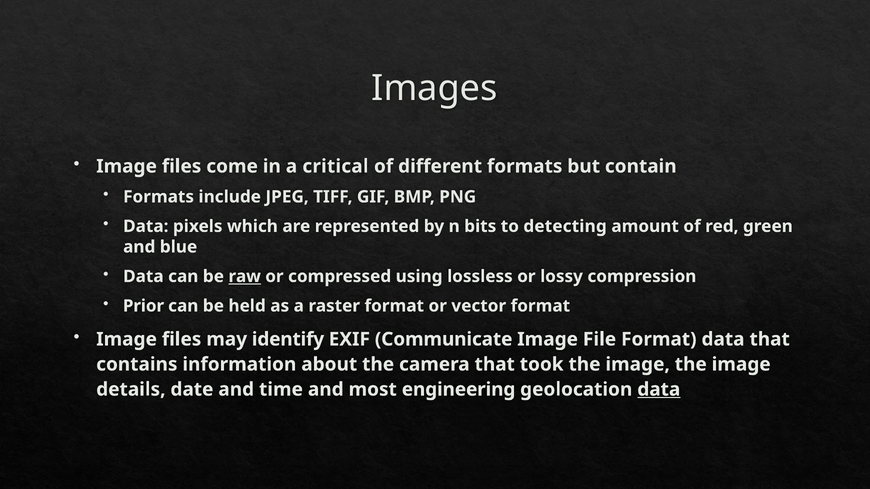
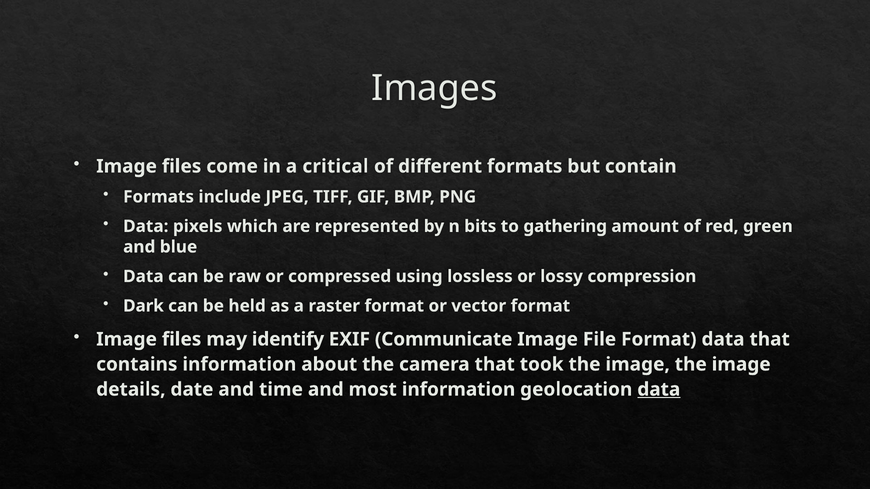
detecting: detecting -> gathering
raw underline: present -> none
Prior: Prior -> Dark
most engineering: engineering -> information
